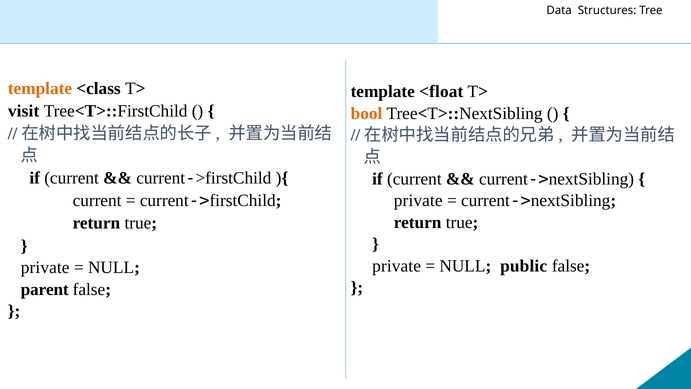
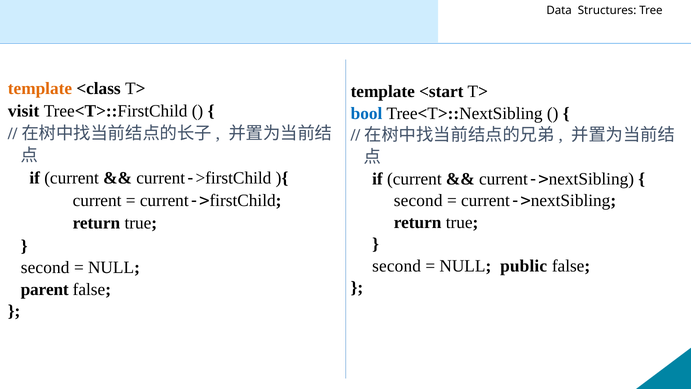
<float: <float -> <start
bool colour: orange -> blue
private at (418, 200): private -> second
private at (397, 266): private -> second
private at (45, 267): private -> second
